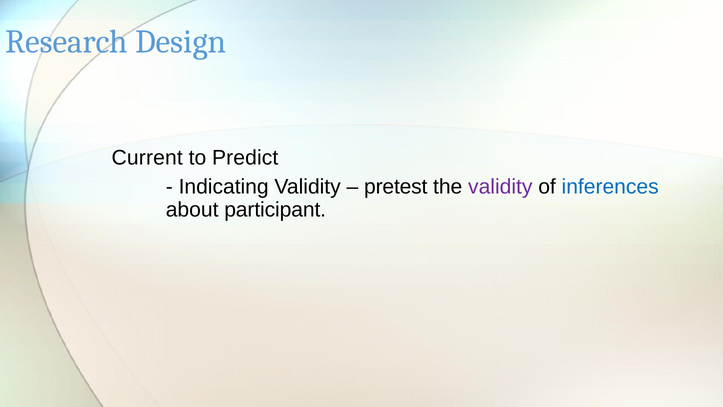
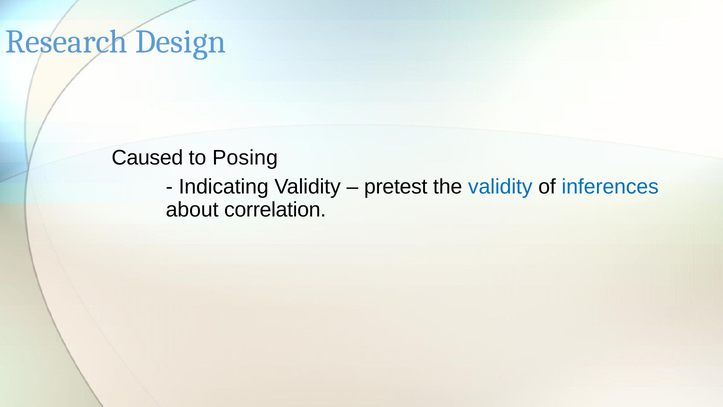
Current: Current -> Caused
Predict: Predict -> Posing
validity at (500, 187) colour: purple -> blue
participant: participant -> correlation
